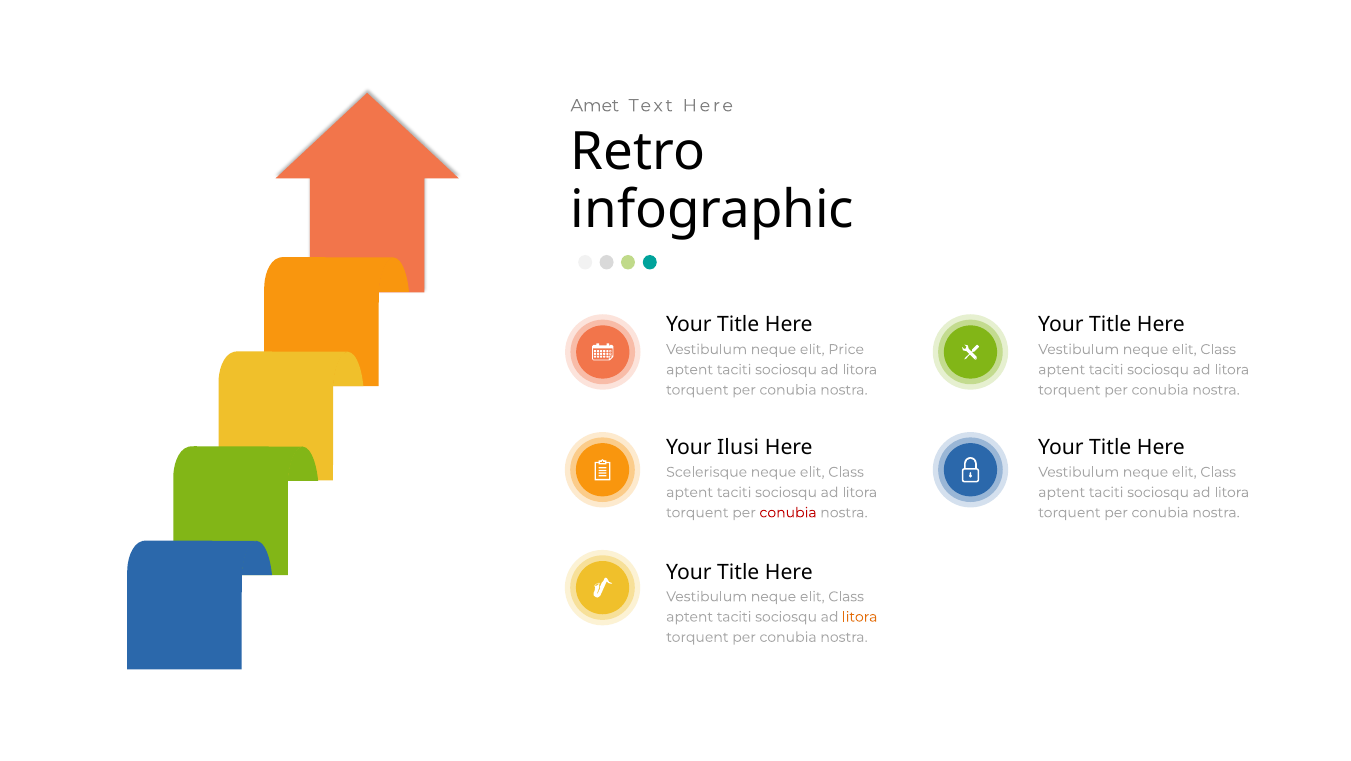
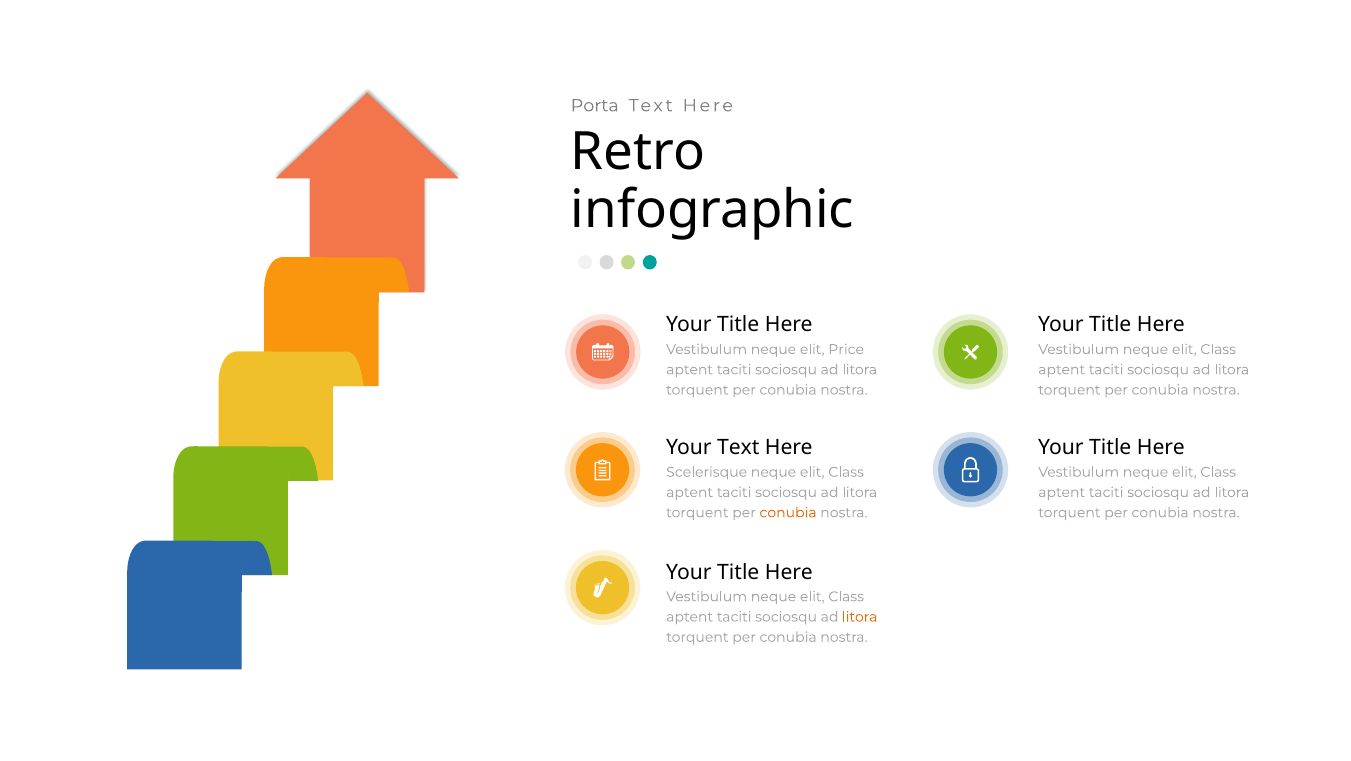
Amet: Amet -> Porta
Your Ilusi: Ilusi -> Text
conubia at (788, 513) colour: red -> orange
